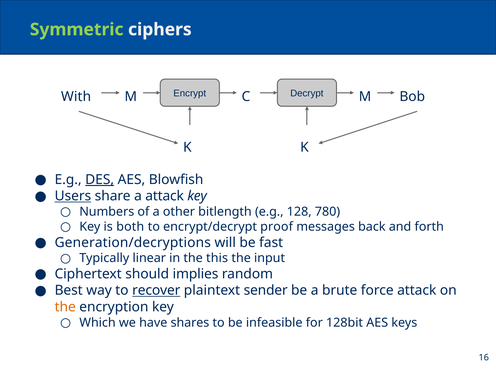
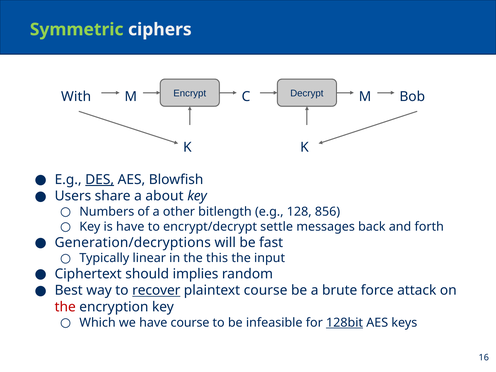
Users underline: present -> none
a attack: attack -> about
780: 780 -> 856
is both: both -> have
proof: proof -> settle
plaintext sender: sender -> course
the at (65, 307) colour: orange -> red
have shares: shares -> course
128bit underline: none -> present
